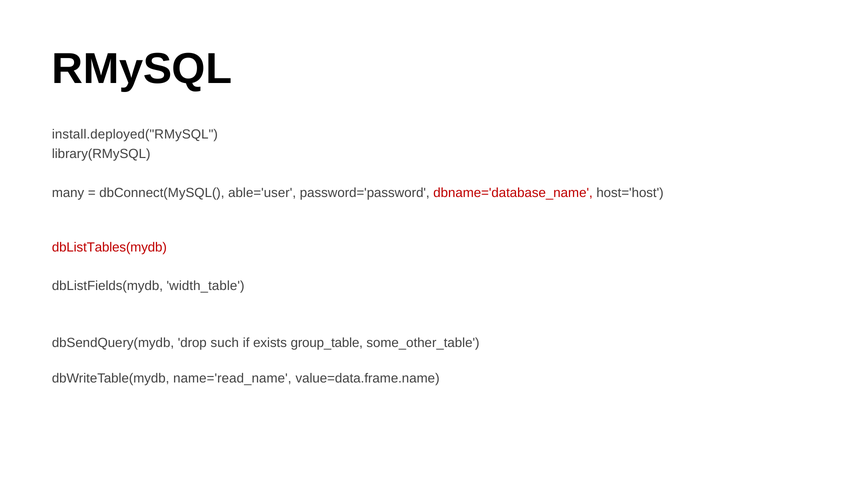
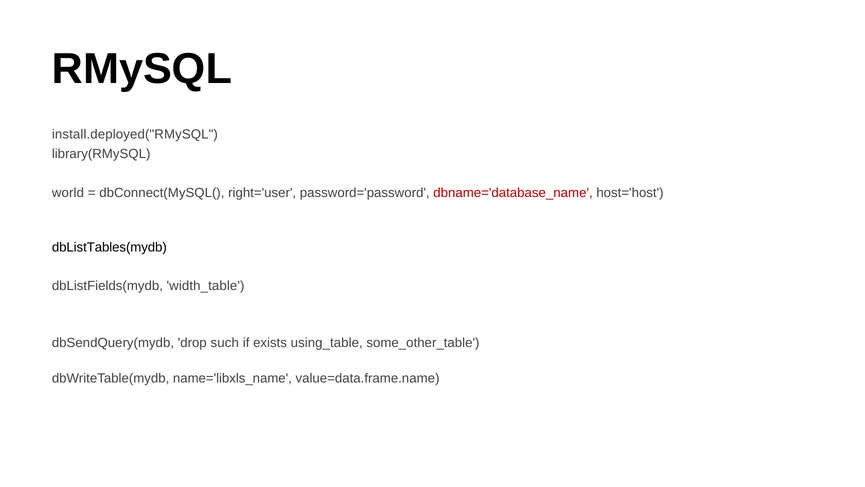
many: many -> world
able='user: able='user -> right='user
dbListTables(mydb colour: red -> black
group_table: group_table -> using_table
name='read_name: name='read_name -> name='libxls_name
